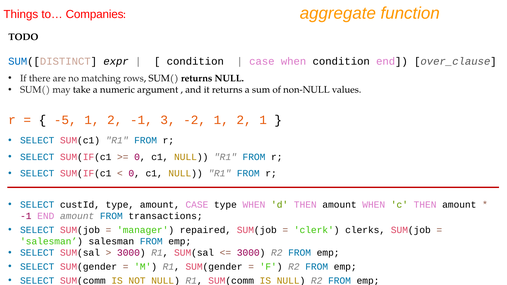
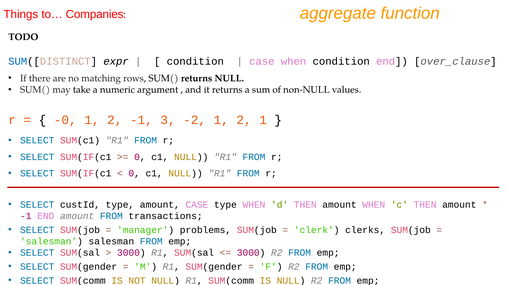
-5: -5 -> -0
repaired: repaired -> problems
